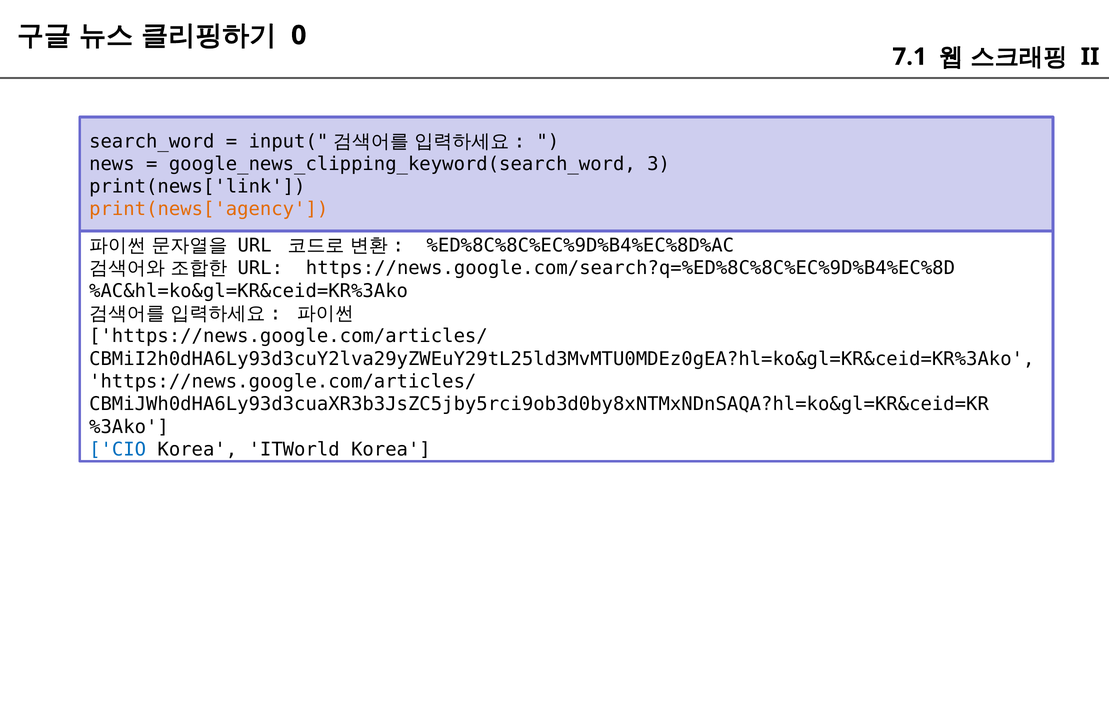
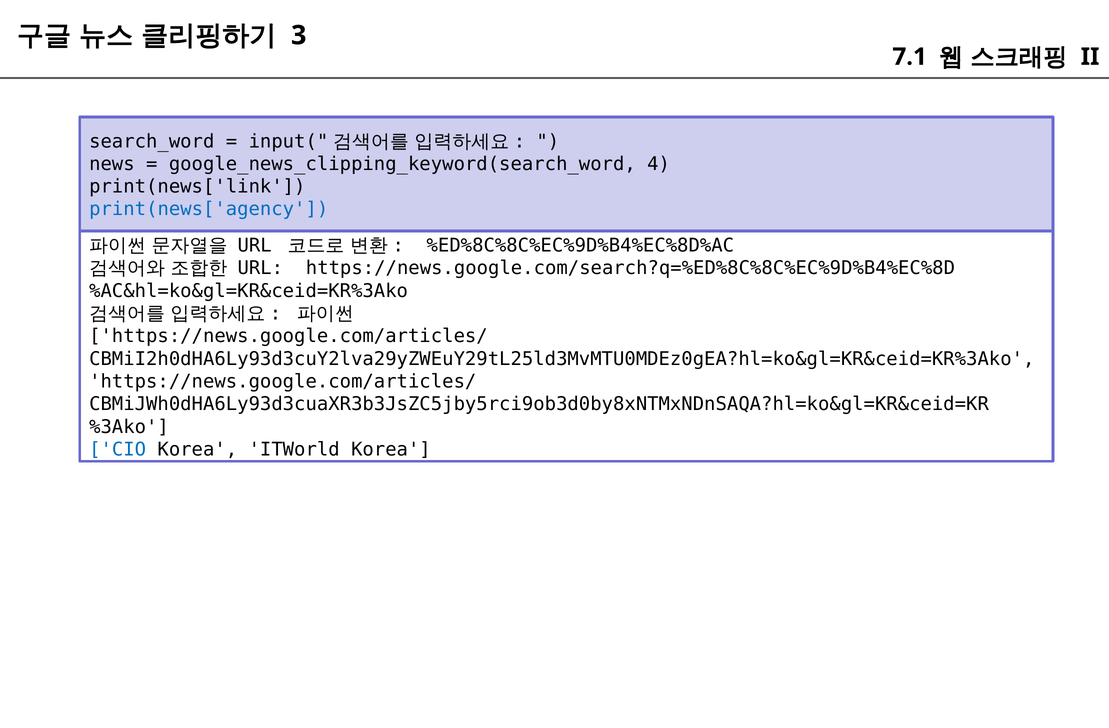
0: 0 -> 3
3: 3 -> 4
print(news['agency colour: orange -> blue
